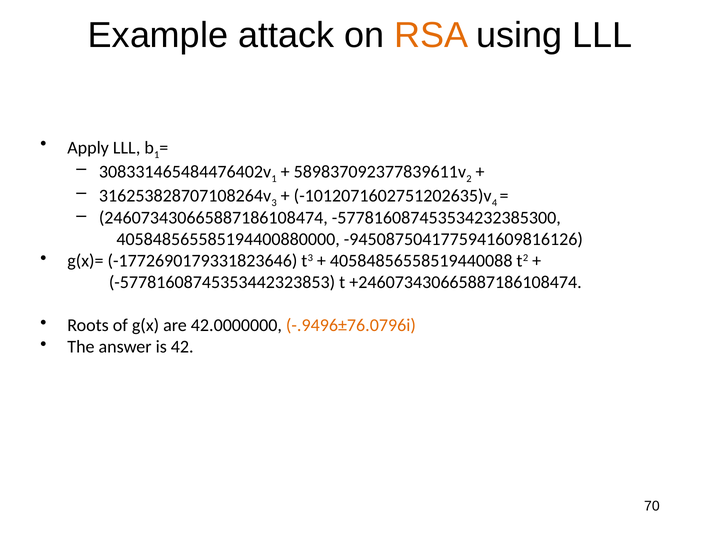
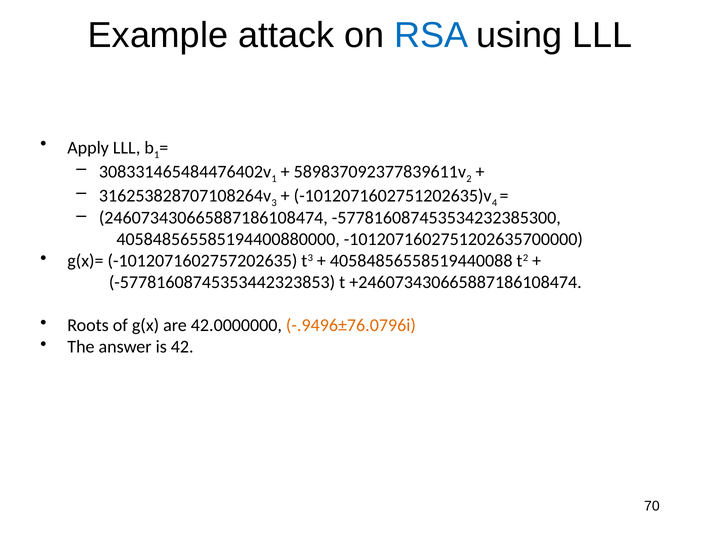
RSA colour: orange -> blue
-9450875041775941609816126: -9450875041775941609816126 -> -1012071602751202635700000
-1772690179331823646: -1772690179331823646 -> -1012071602757202635
